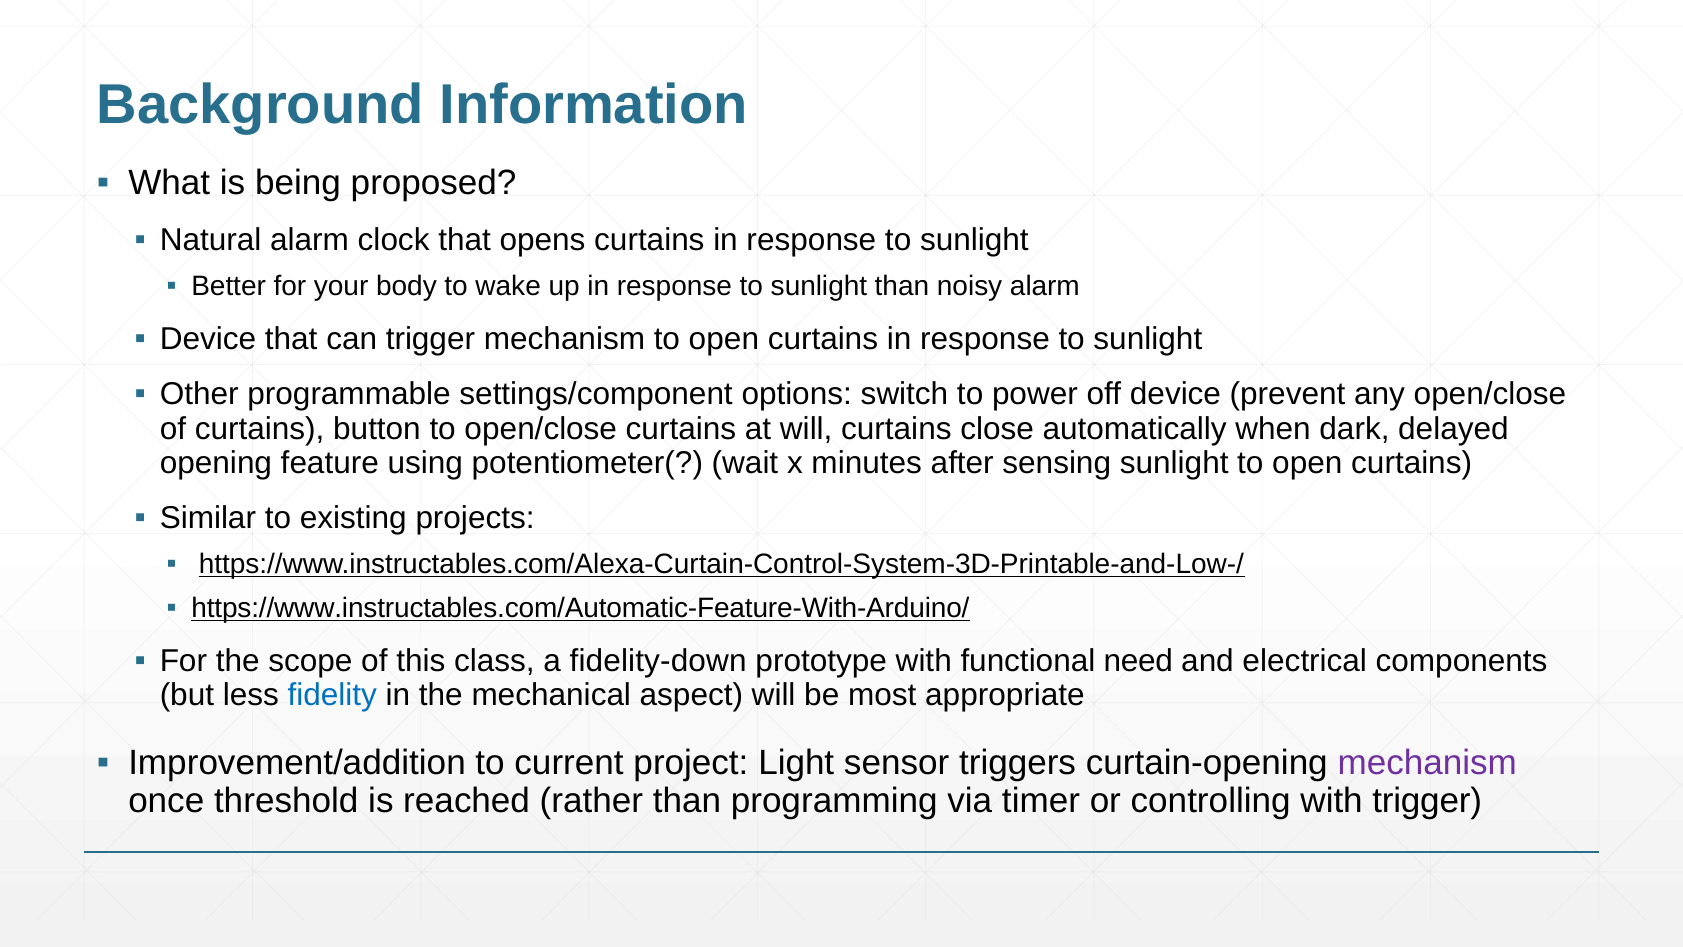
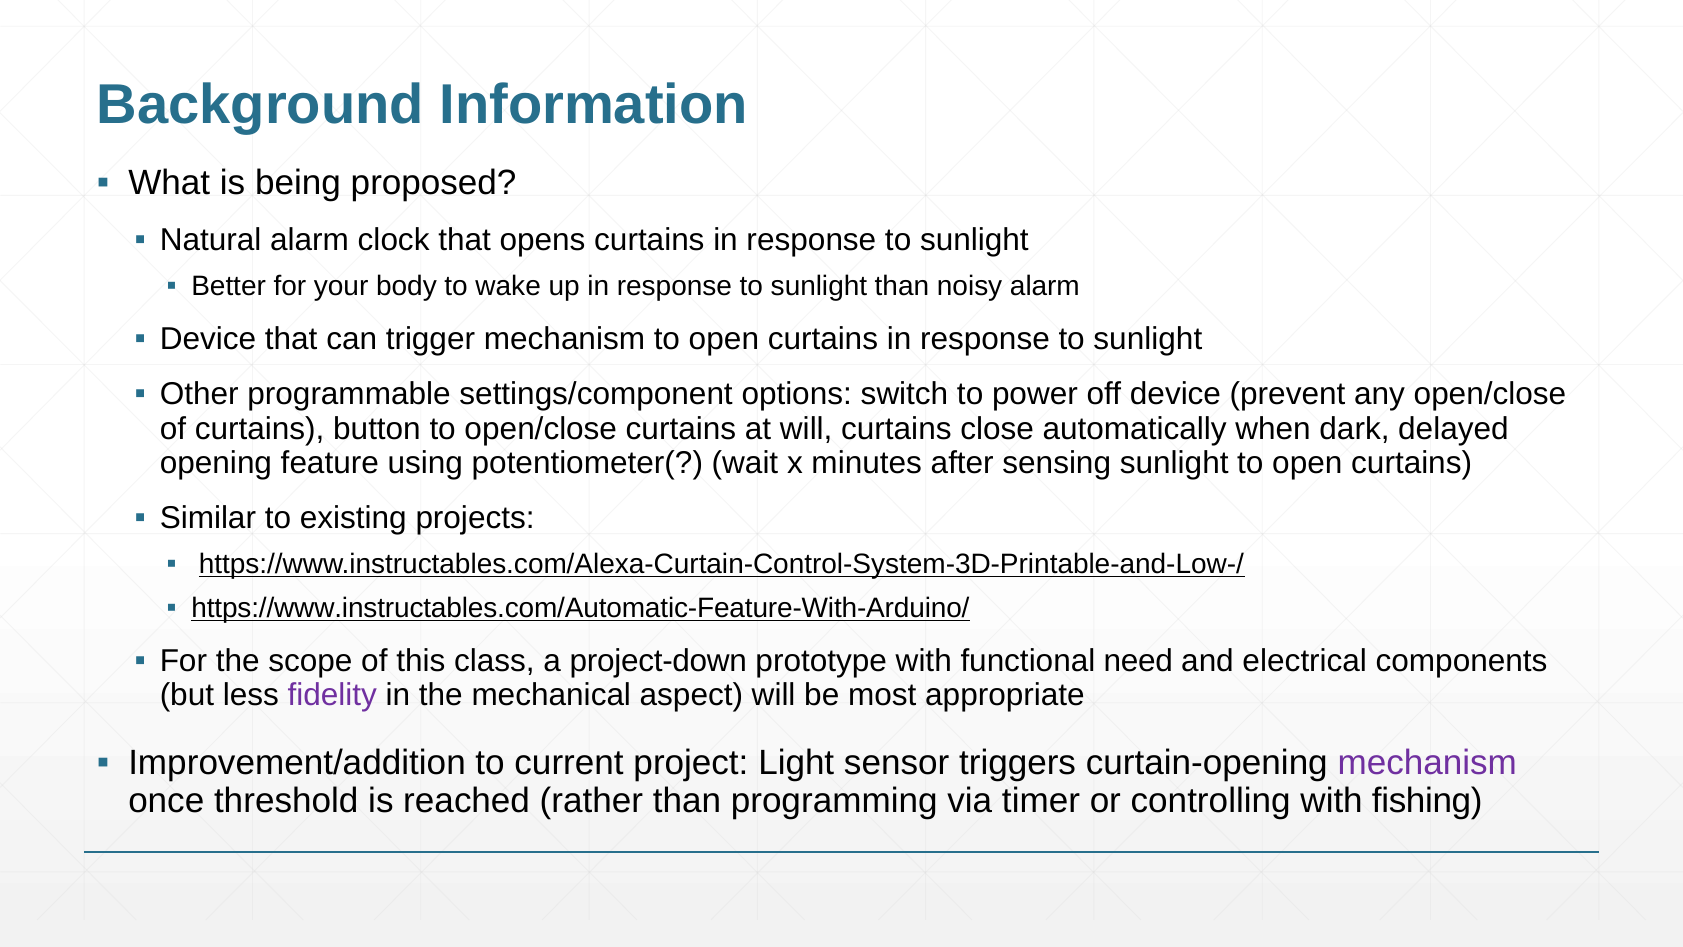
fidelity-down: fidelity-down -> project-down
fidelity colour: blue -> purple
with trigger: trigger -> fishing
